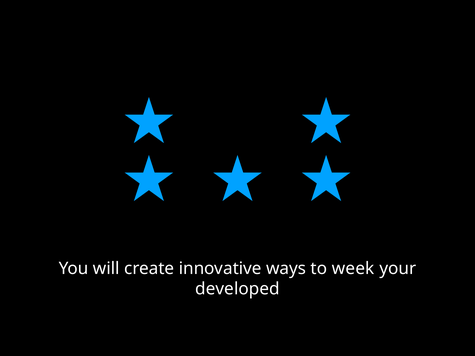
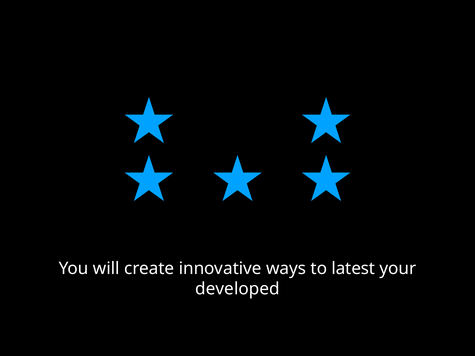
week: week -> latest
